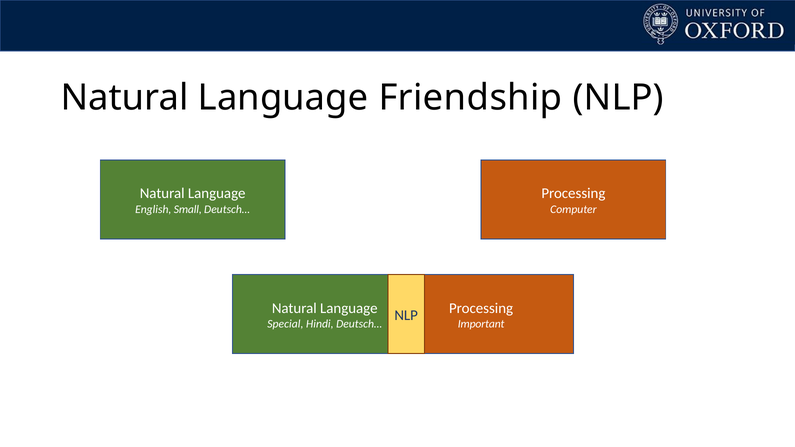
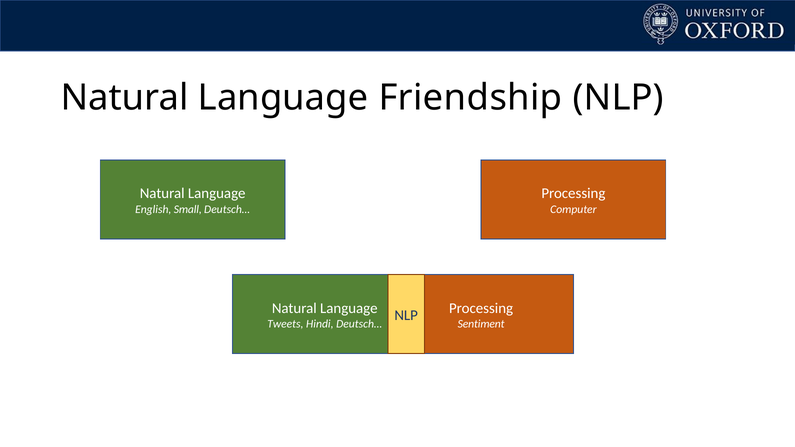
Special: Special -> Tweets
Important: Important -> Sentiment
